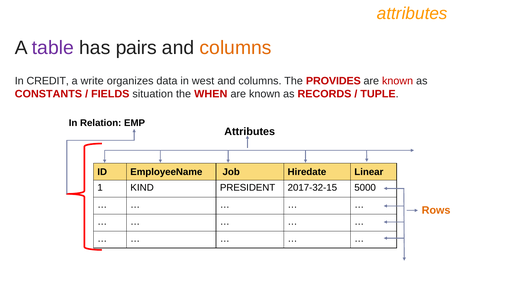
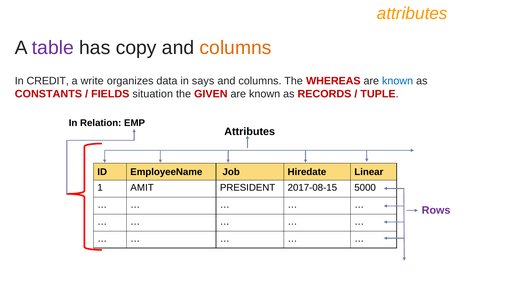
pairs: pairs -> copy
west: west -> says
PROVIDES: PROVIDES -> WHEREAS
known at (398, 81) colour: red -> blue
WHEN: WHEN -> GIVEN
KIND: KIND -> AMIT
2017-32-15: 2017-32-15 -> 2017-08-15
Rows colour: orange -> purple
